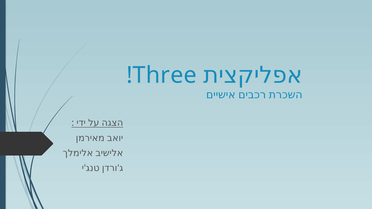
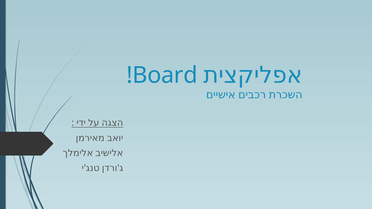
Three: Three -> Board
